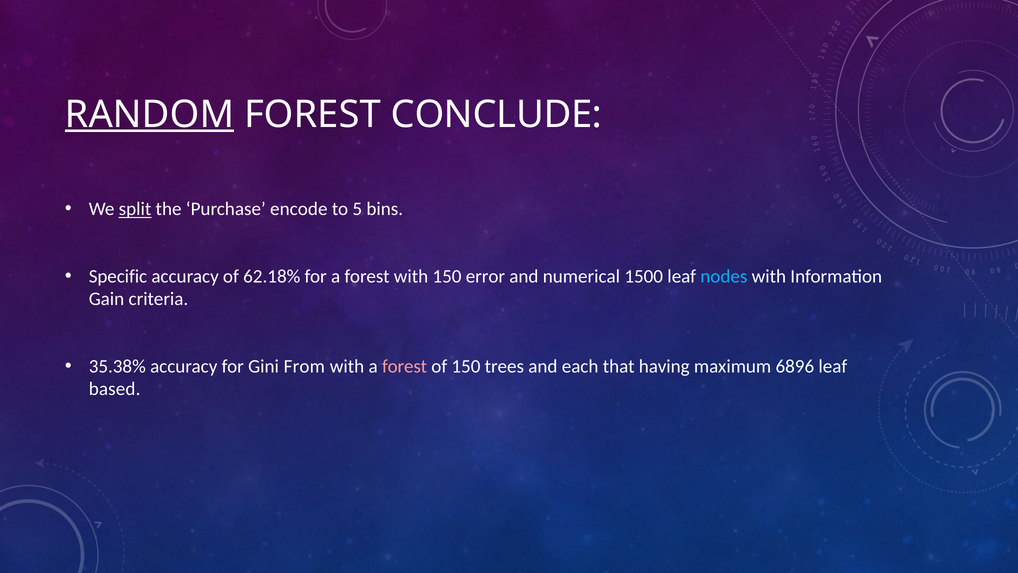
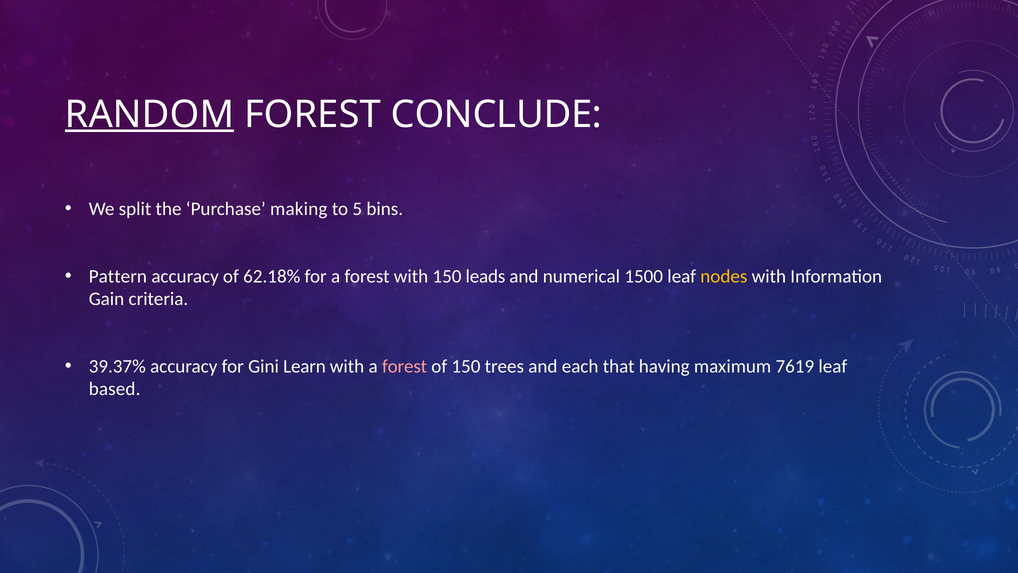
split underline: present -> none
encode: encode -> making
Specific: Specific -> Pattern
error: error -> leads
nodes colour: light blue -> yellow
35.38%: 35.38% -> 39.37%
From: From -> Learn
6896: 6896 -> 7619
